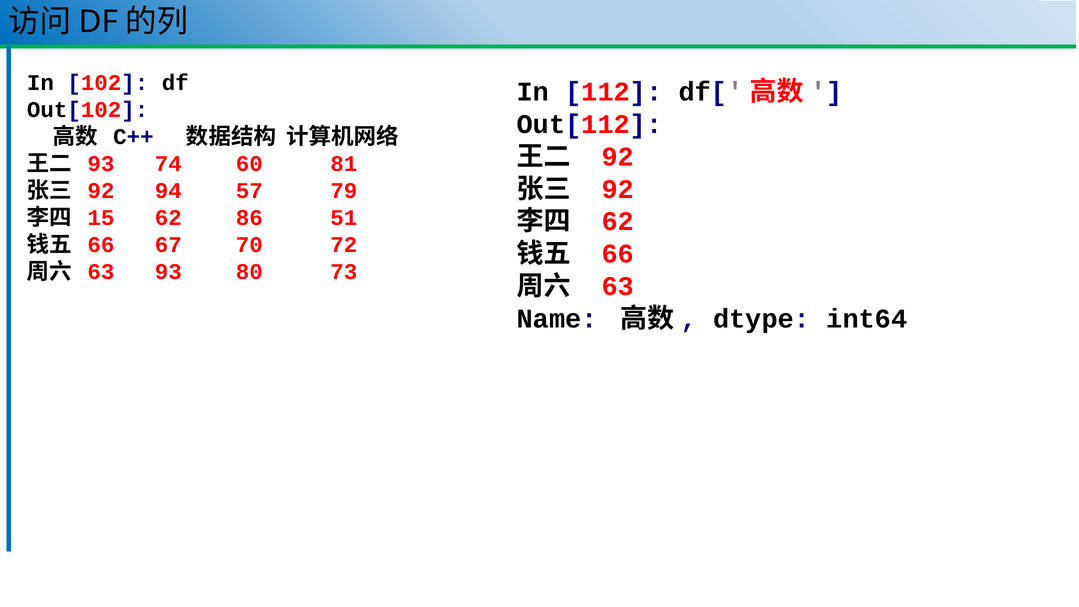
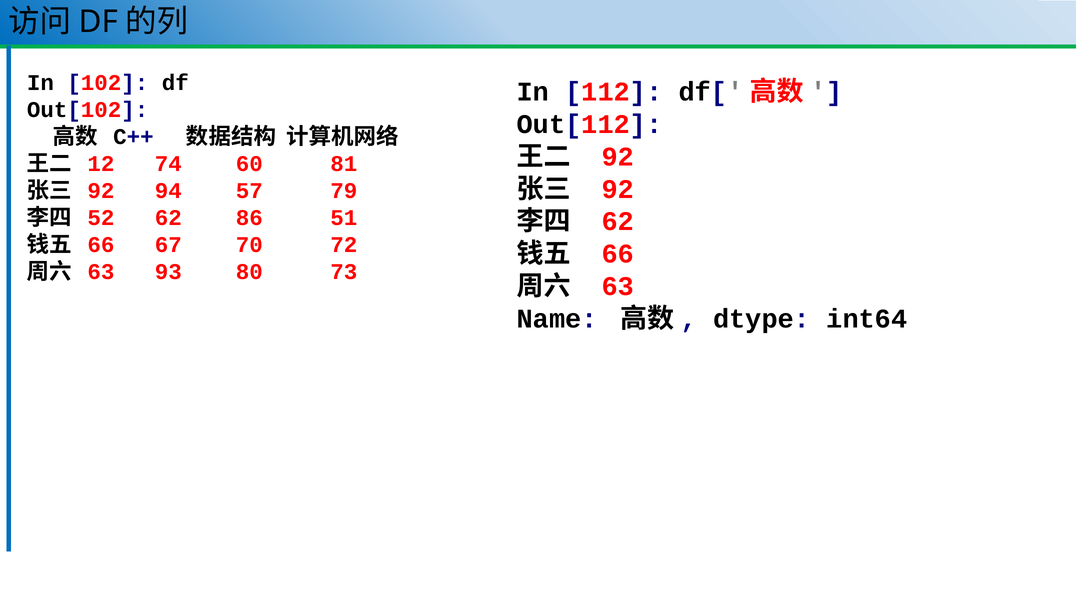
93 at (101, 164): 93 -> 12
15: 15 -> 52
